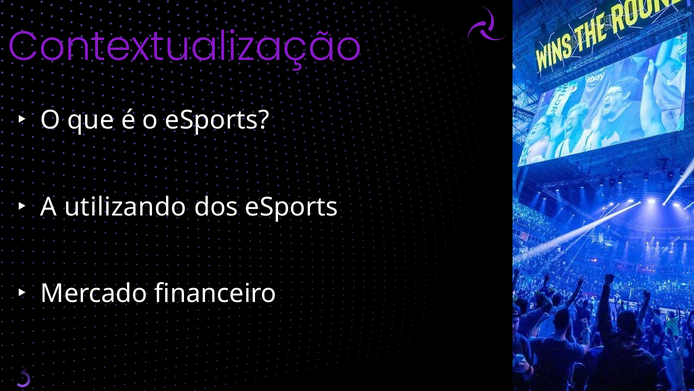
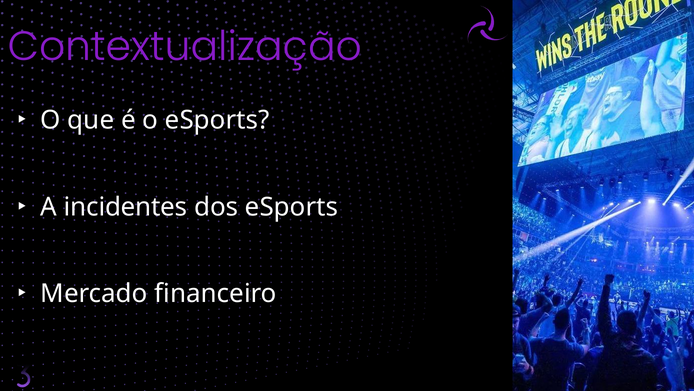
utilizando: utilizando -> incidentes
